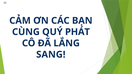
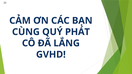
SANG: SANG -> GVHD
